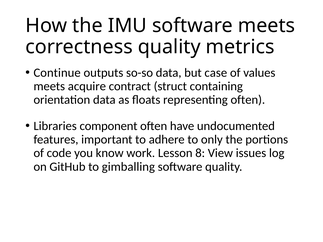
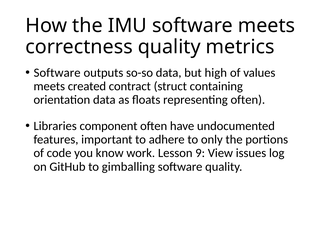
Continue at (57, 73): Continue -> Software
case: case -> high
acquire: acquire -> created
8: 8 -> 9
